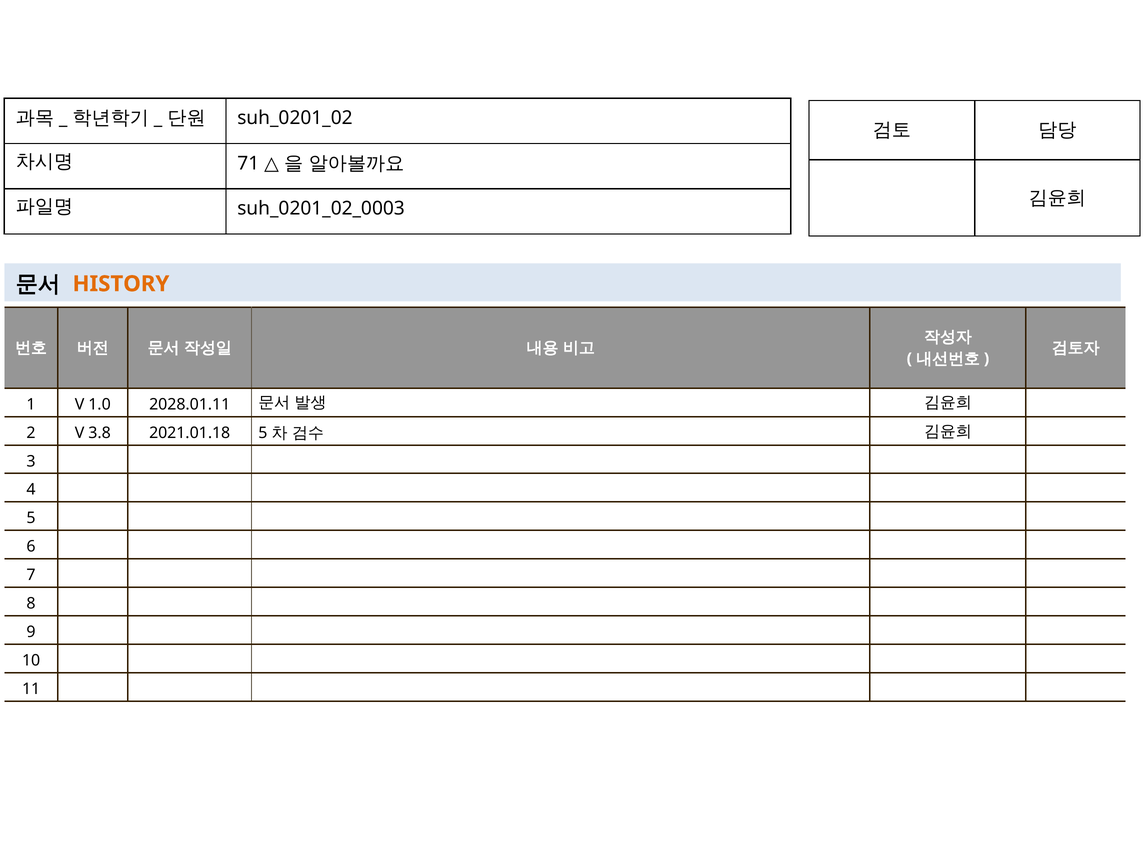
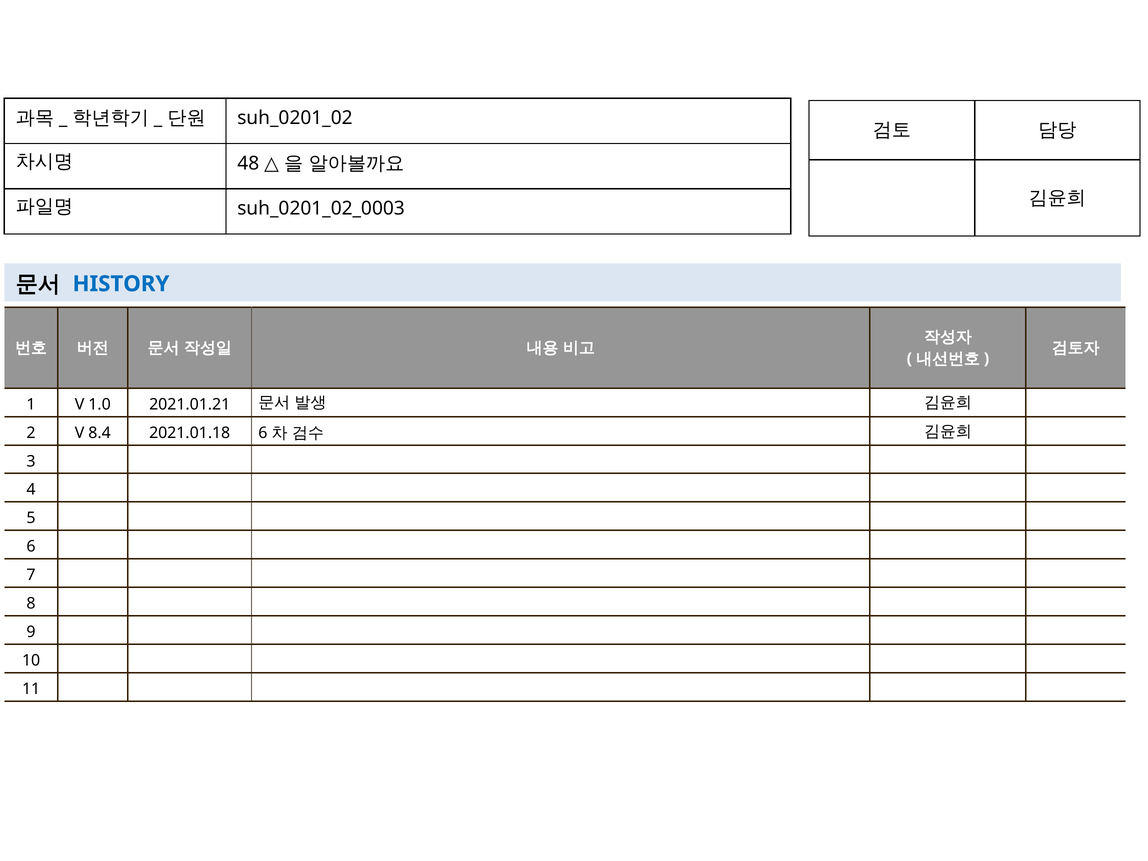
71: 71 -> 48
HISTORY colour: orange -> blue
2028.01.11: 2028.01.11 -> 2021.01.21
3.8: 3.8 -> 8.4
2021.01.18 5: 5 -> 6
